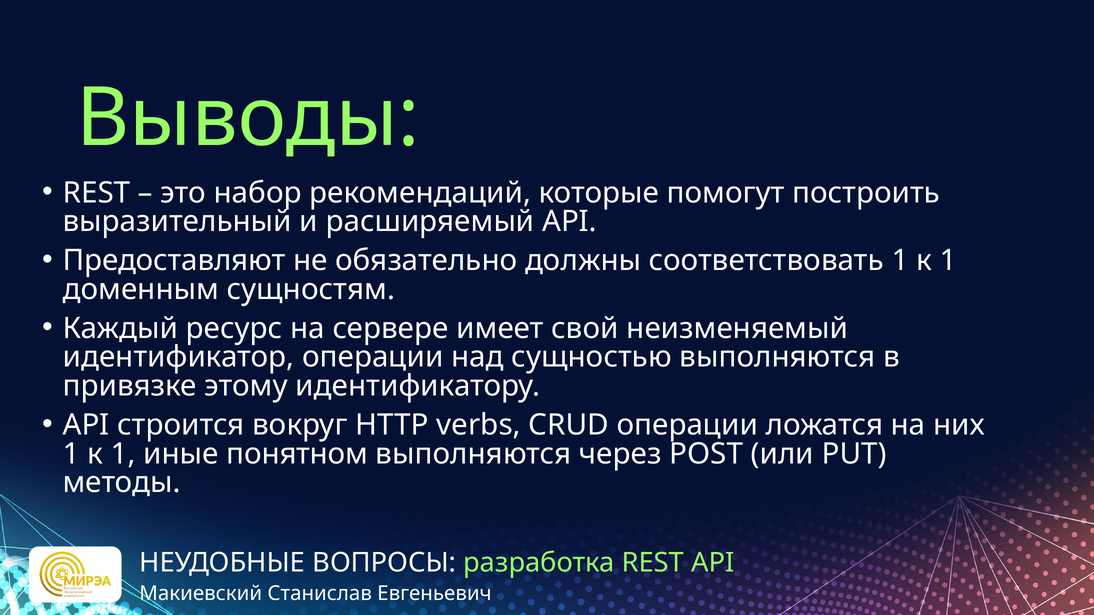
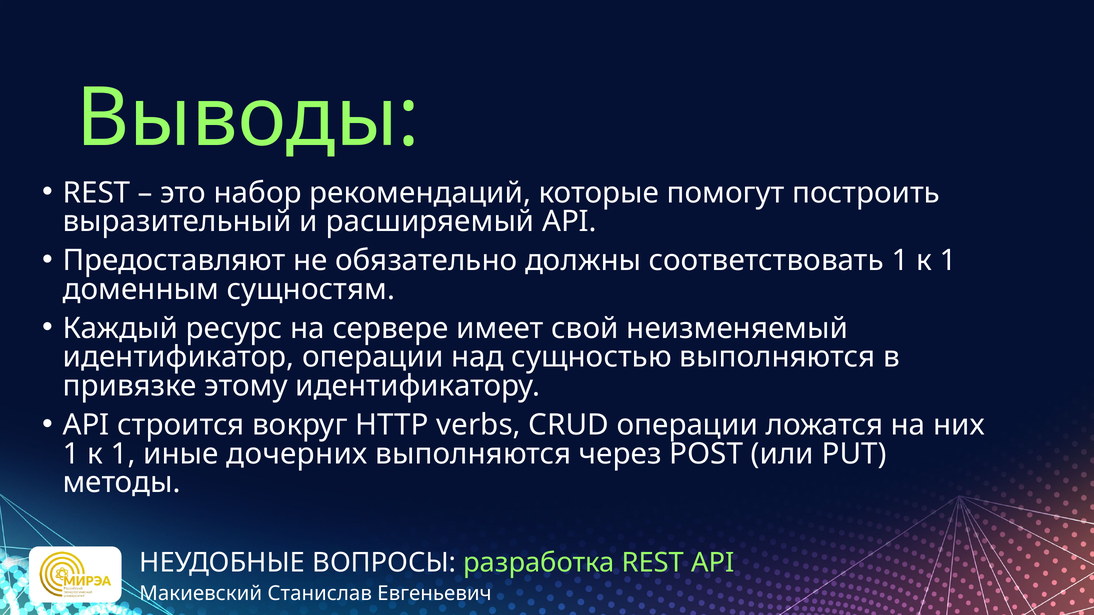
понятном: понятном -> дочерних
